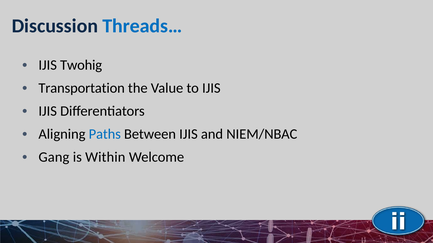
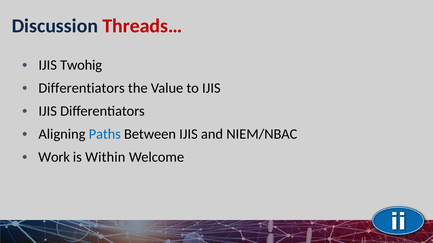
Threads… colour: blue -> red
Transportation at (82, 88): Transportation -> Differentiators
Gang: Gang -> Work
